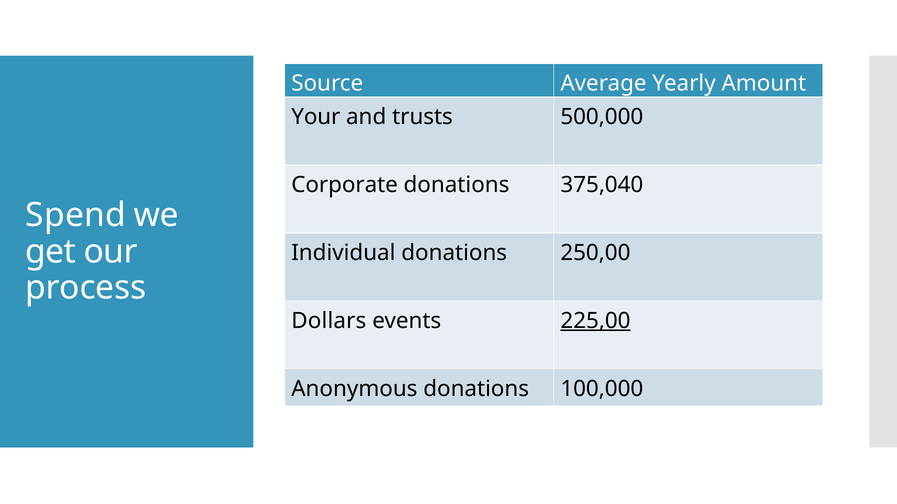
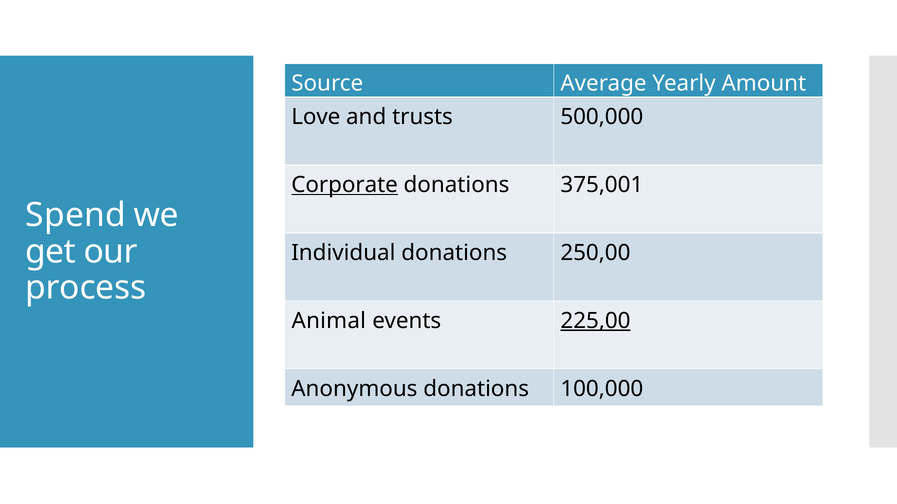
Your: Your -> Love
Corporate underline: none -> present
375,040: 375,040 -> 375,001
Dollars: Dollars -> Animal
